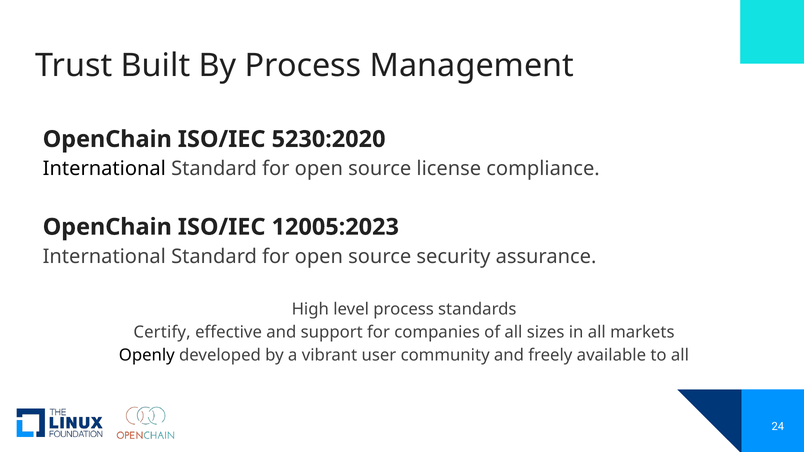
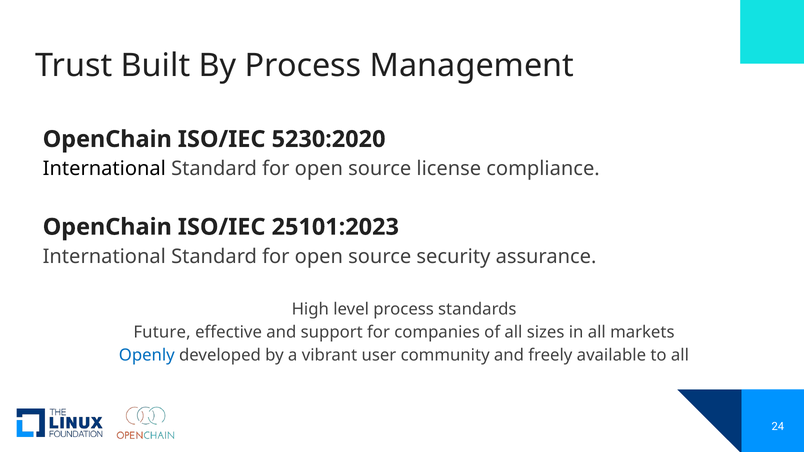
12005:2023: 12005:2023 -> 25101:2023
Certify: Certify -> Future
Openly colour: black -> blue
